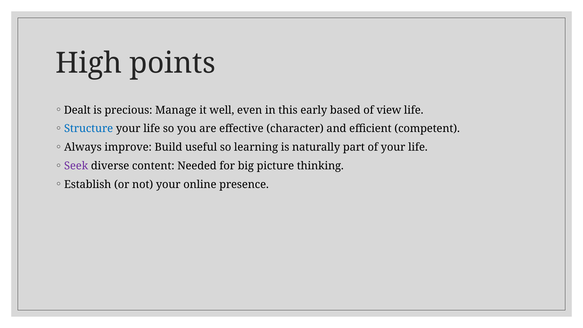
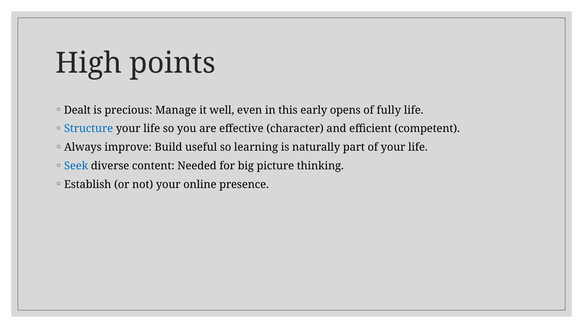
based: based -> opens
view: view -> fully
Seek colour: purple -> blue
